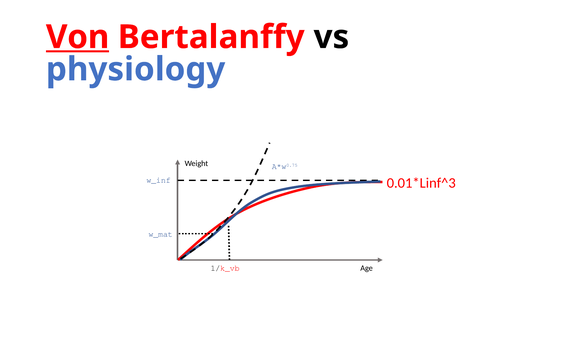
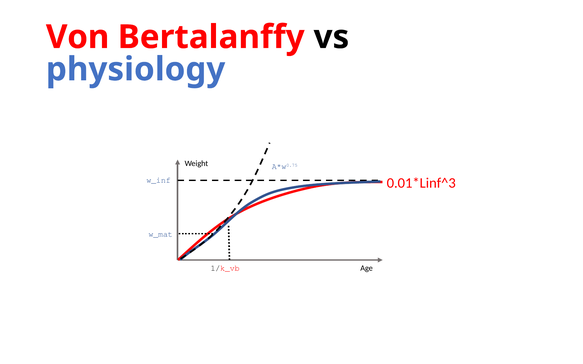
Von underline: present -> none
